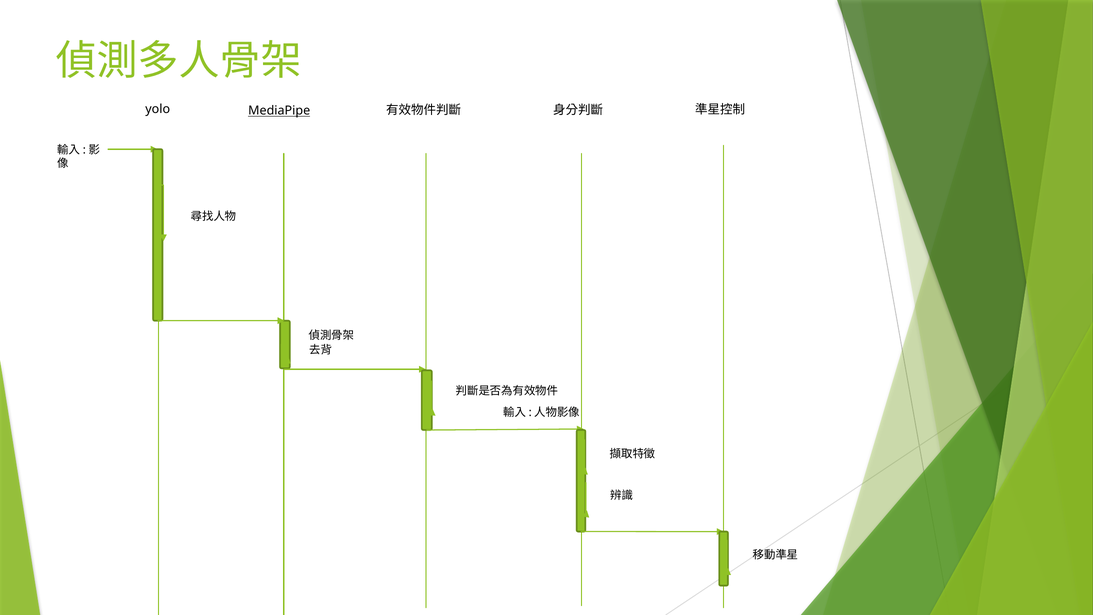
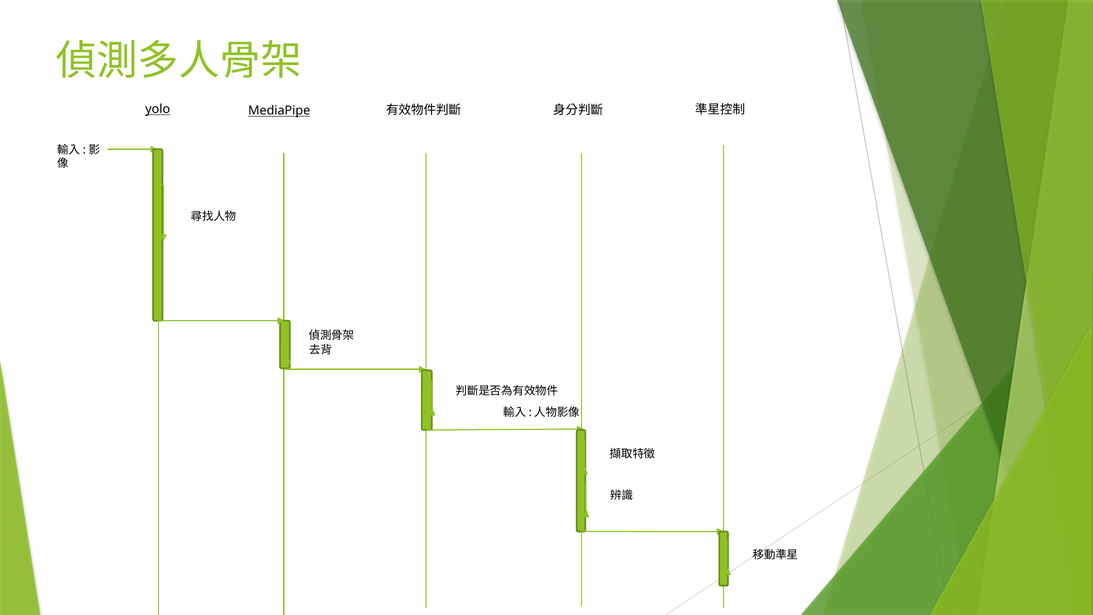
yolo underline: none -> present
